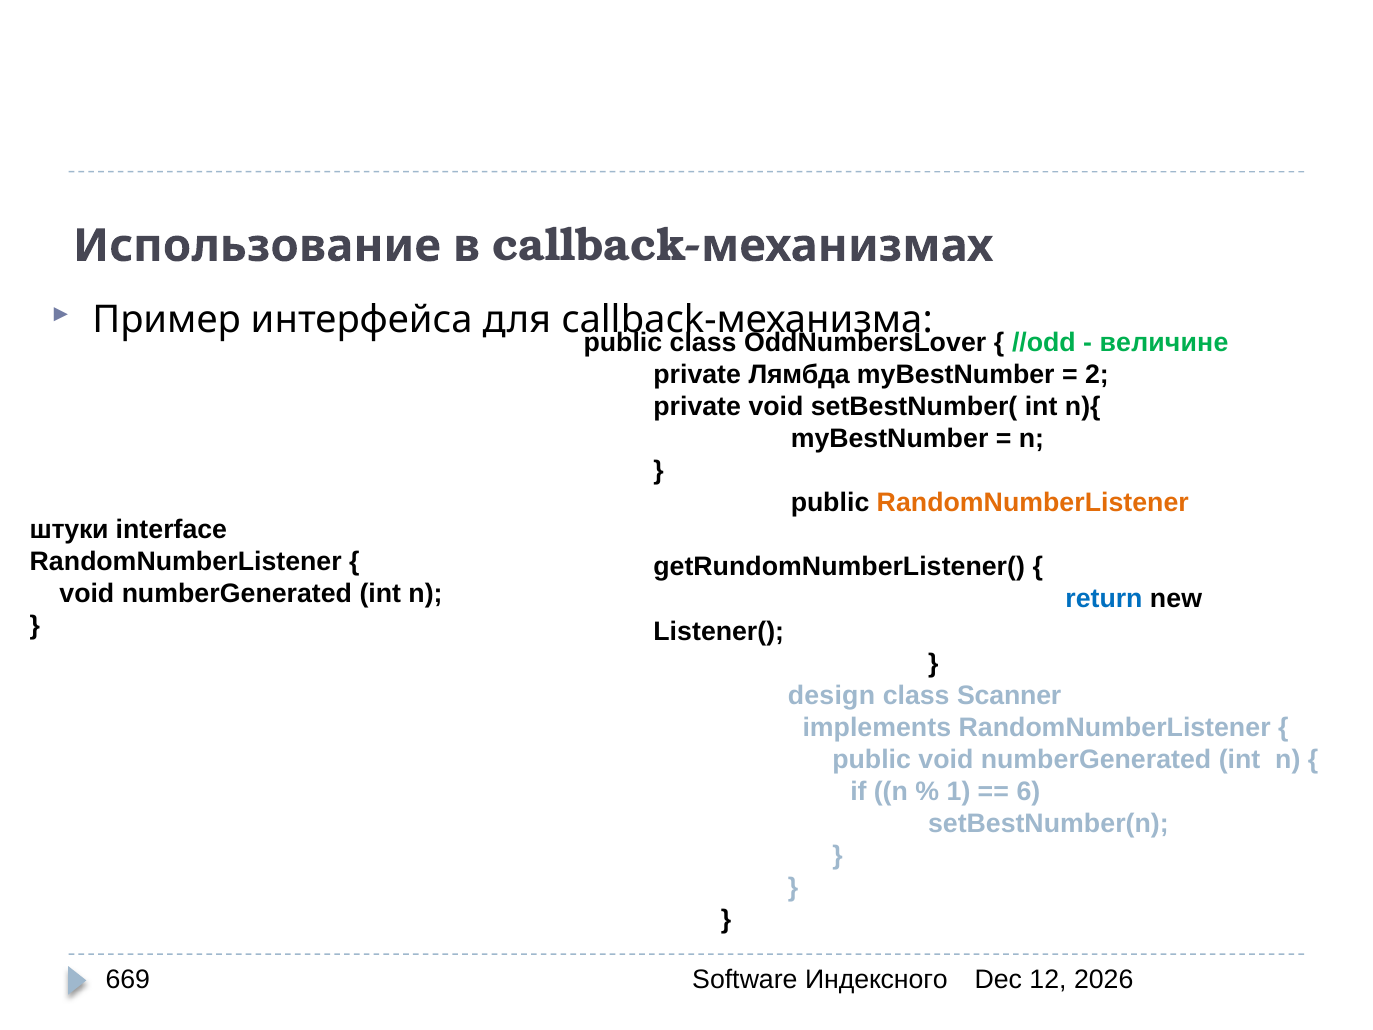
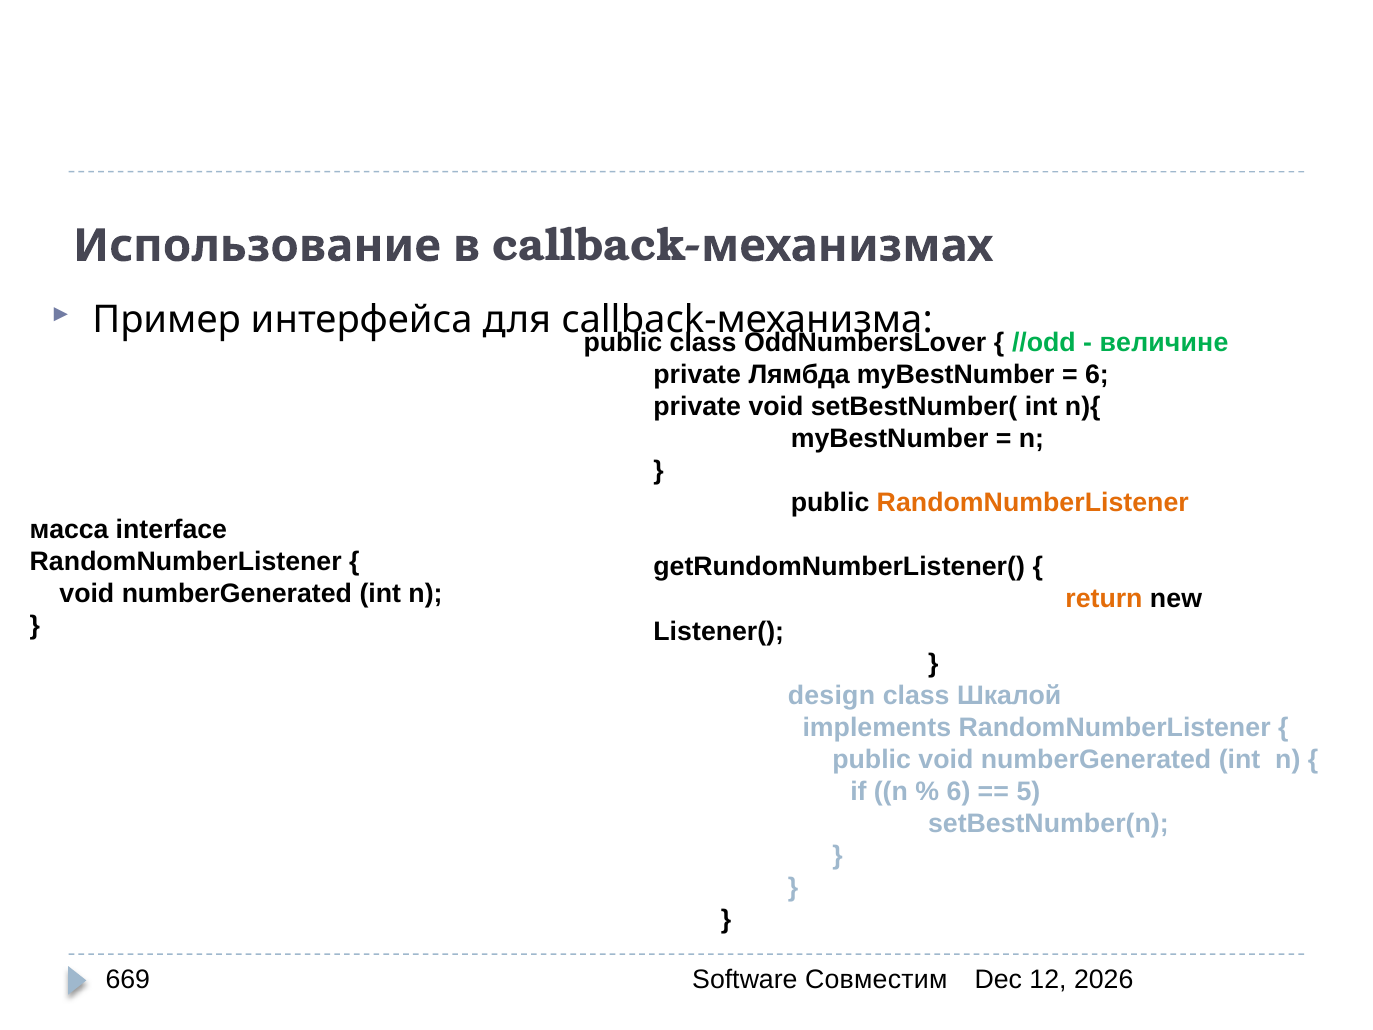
2 at (1097, 375): 2 -> 6
штуки: штуки -> масса
return colour: blue -> orange
Scanner: Scanner -> Шкалой
1 at (959, 791): 1 -> 6
6: 6 -> 5
Индексного: Индексного -> Совместим
